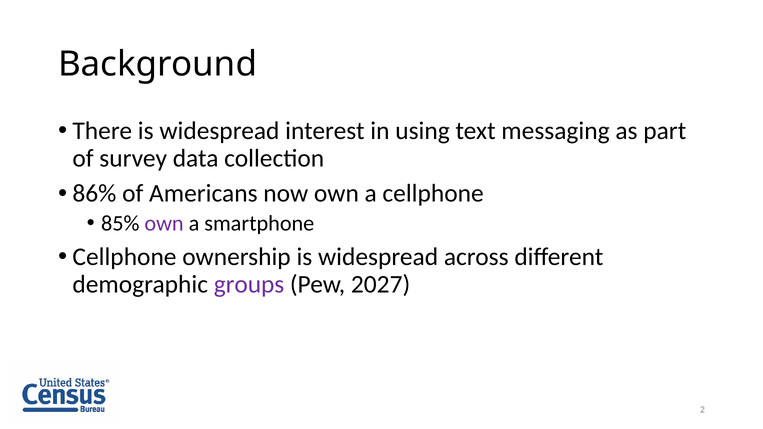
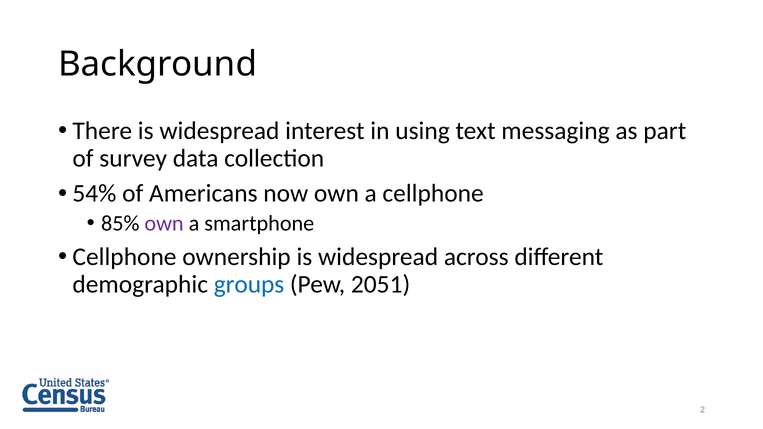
86%: 86% -> 54%
groups colour: purple -> blue
2027: 2027 -> 2051
